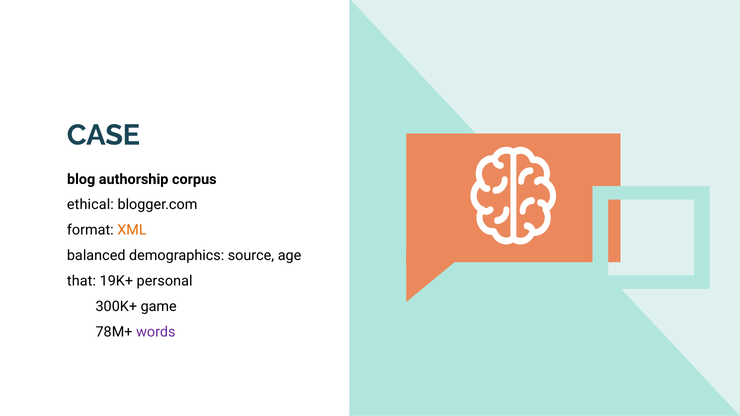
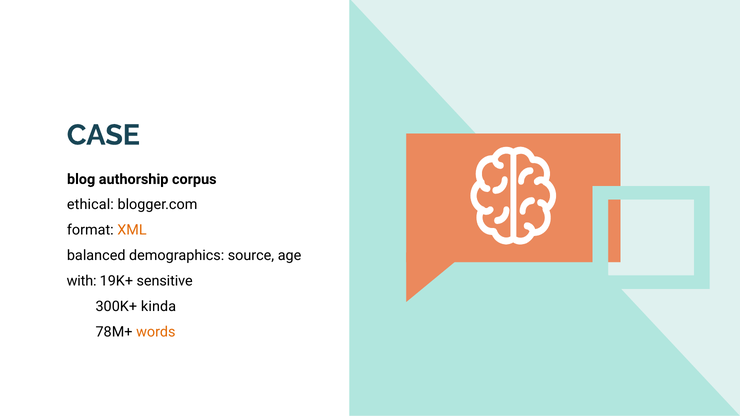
that: that -> with
personal: personal -> sensitive
game: game -> kinda
words colour: purple -> orange
